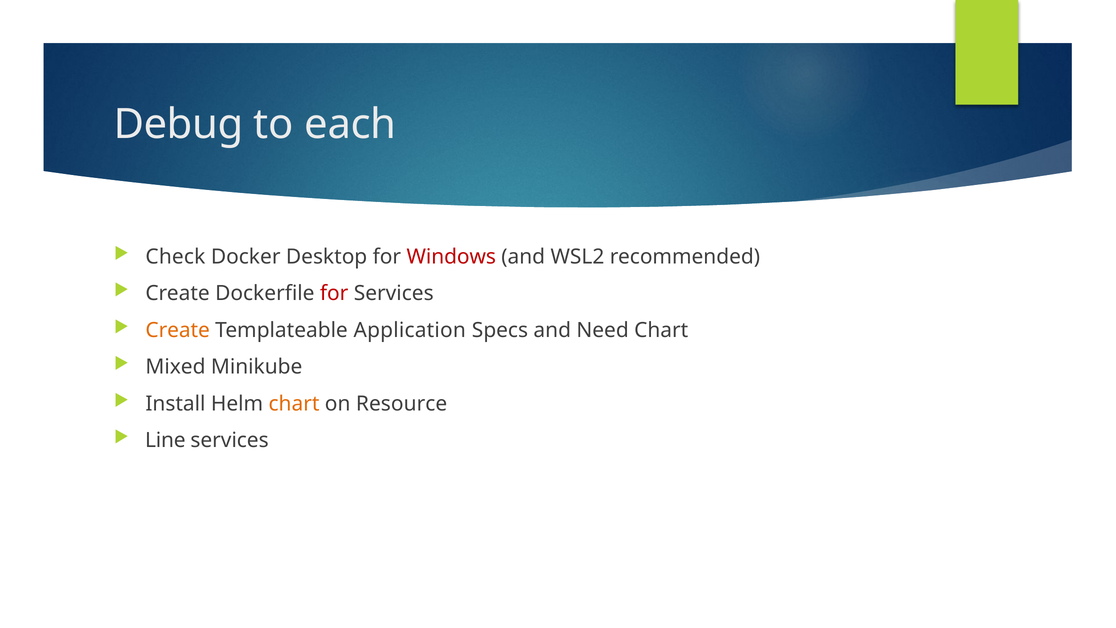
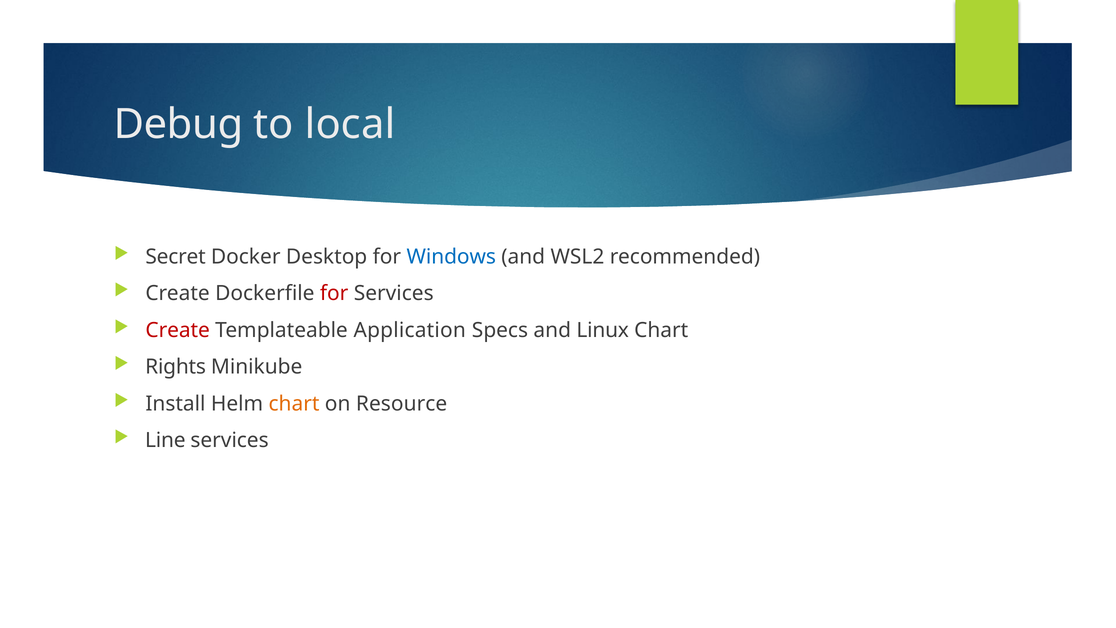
each: each -> local
Check: Check -> Secret
Windows colour: red -> blue
Create at (178, 330) colour: orange -> red
Need: Need -> Linux
Mixed: Mixed -> Rights
